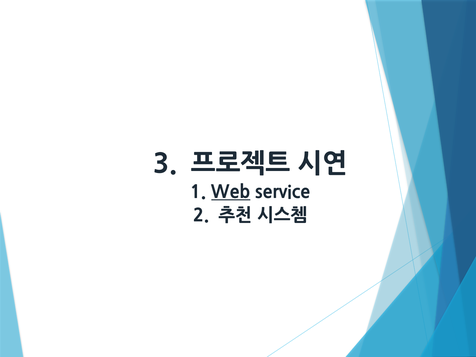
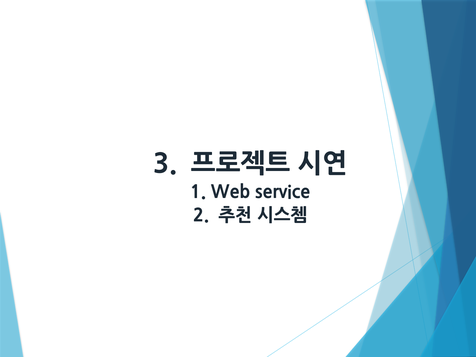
Web underline: present -> none
